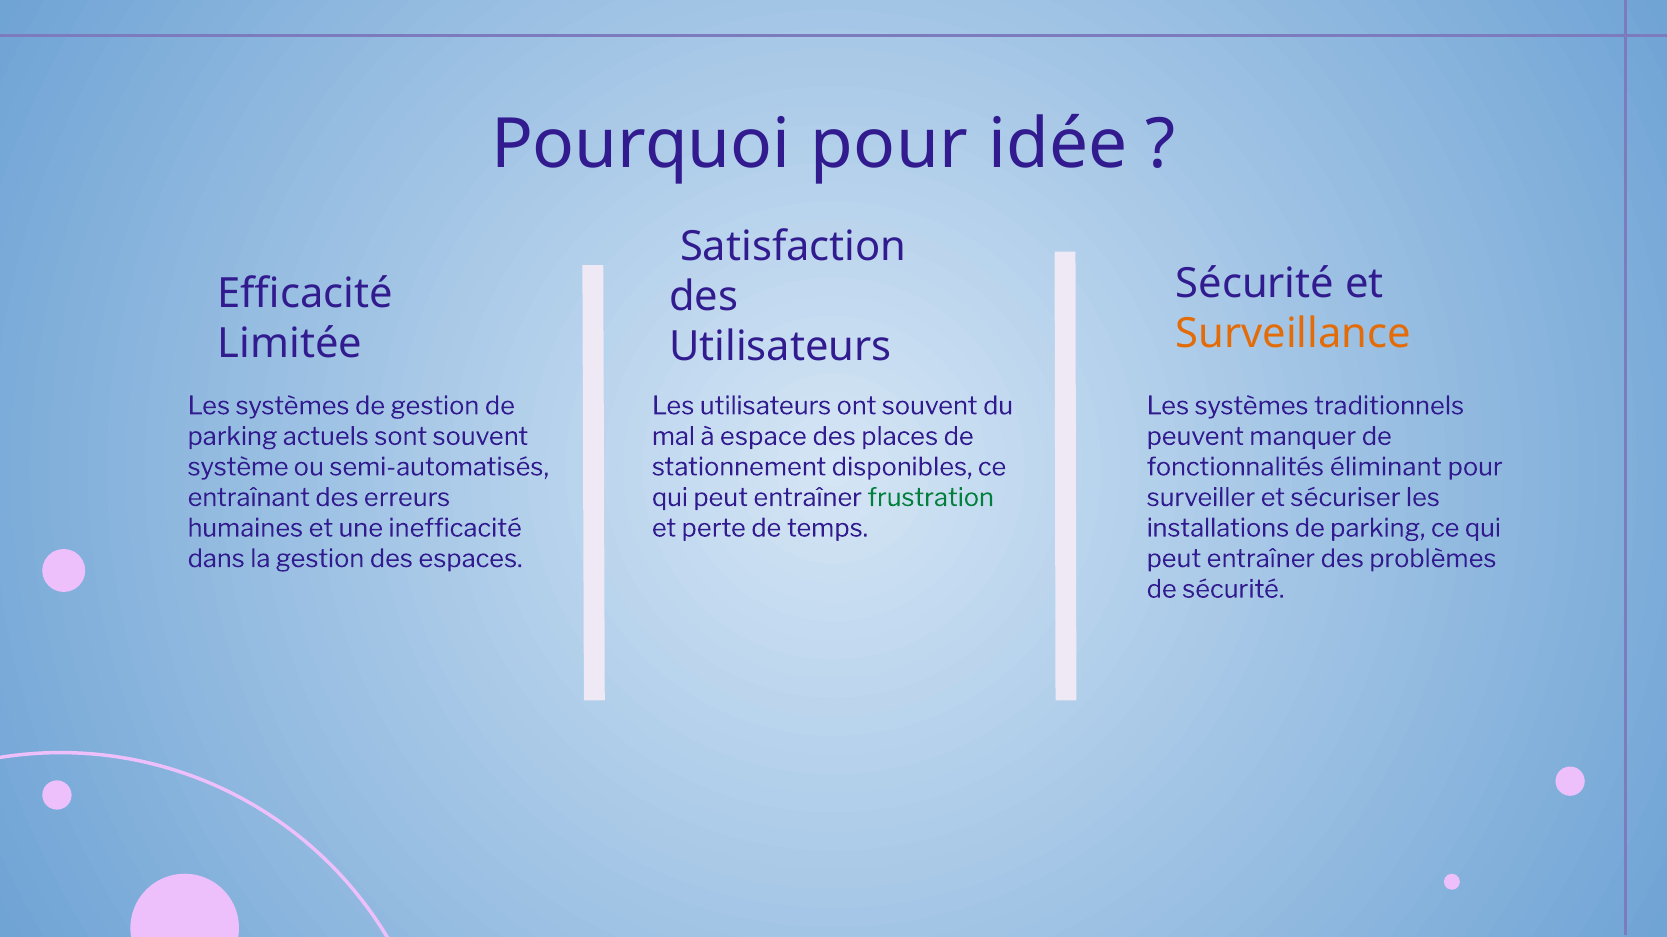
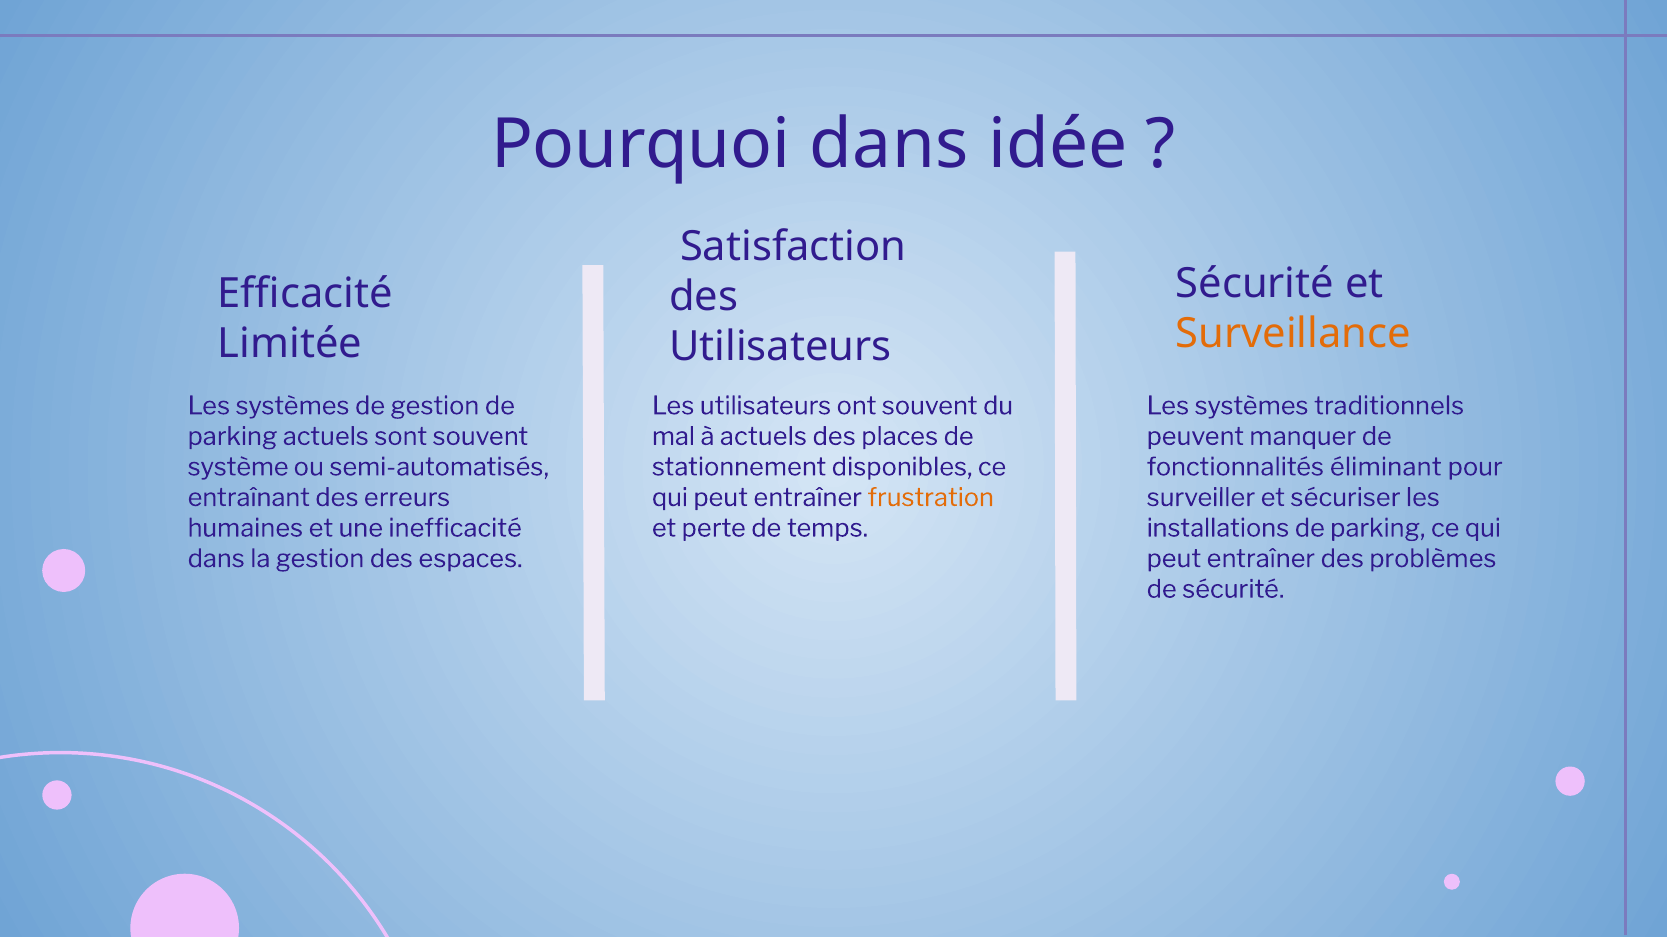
Pourquoi pour: pour -> dans
à espace: espace -> actuels
frustration colour: green -> orange
